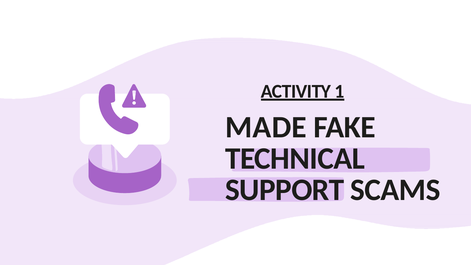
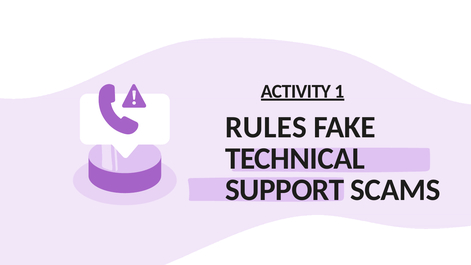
MADE: MADE -> RULES
